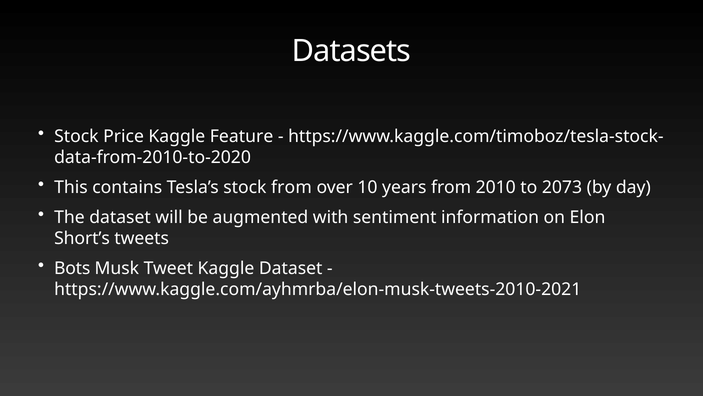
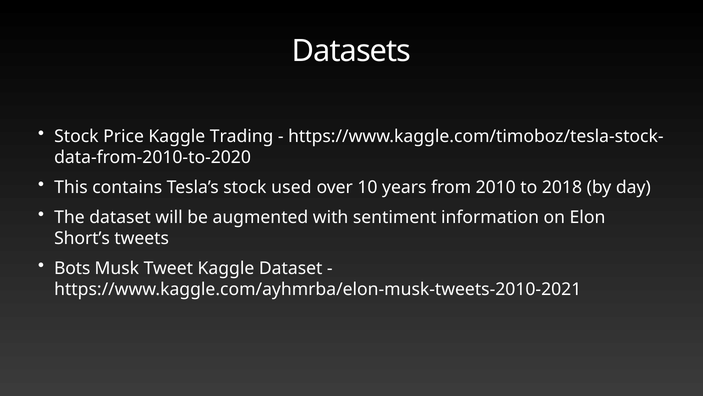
Feature: Feature -> Trading
stock from: from -> used
2073: 2073 -> 2018
